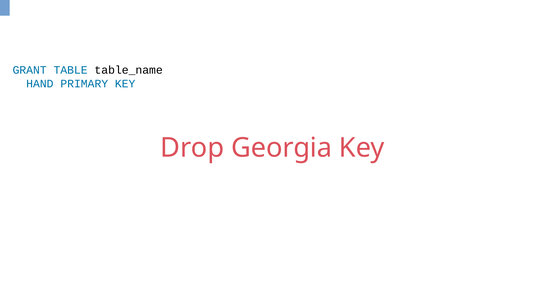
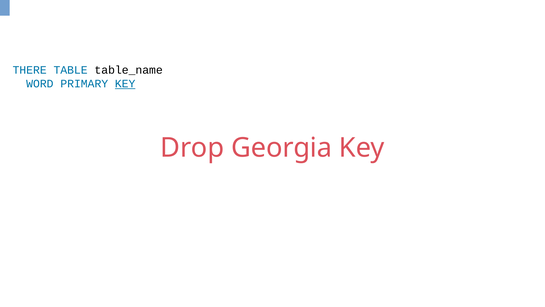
GRANT: GRANT -> THERE
HAND: HAND -> WORD
KEY at (125, 84) underline: none -> present
